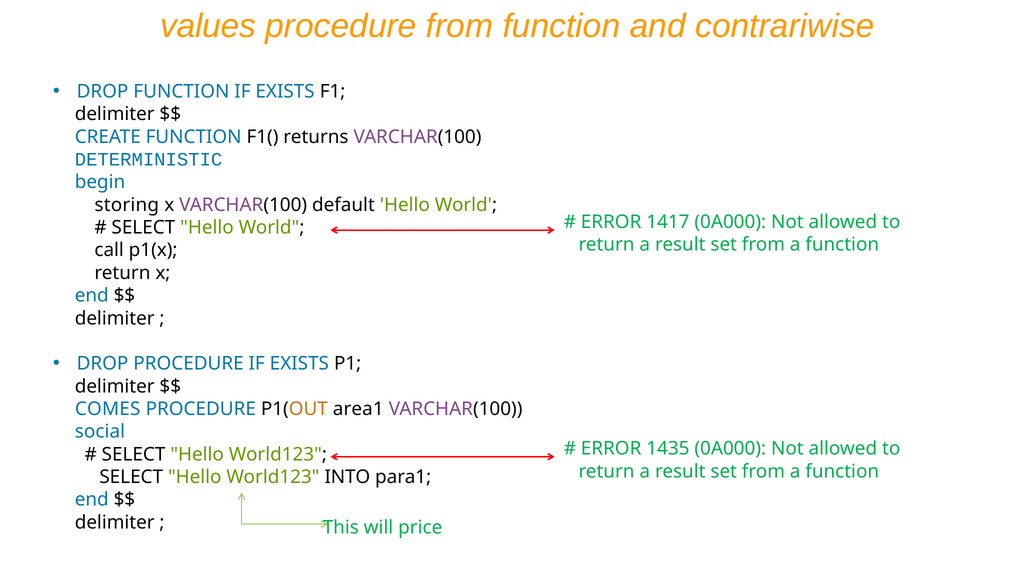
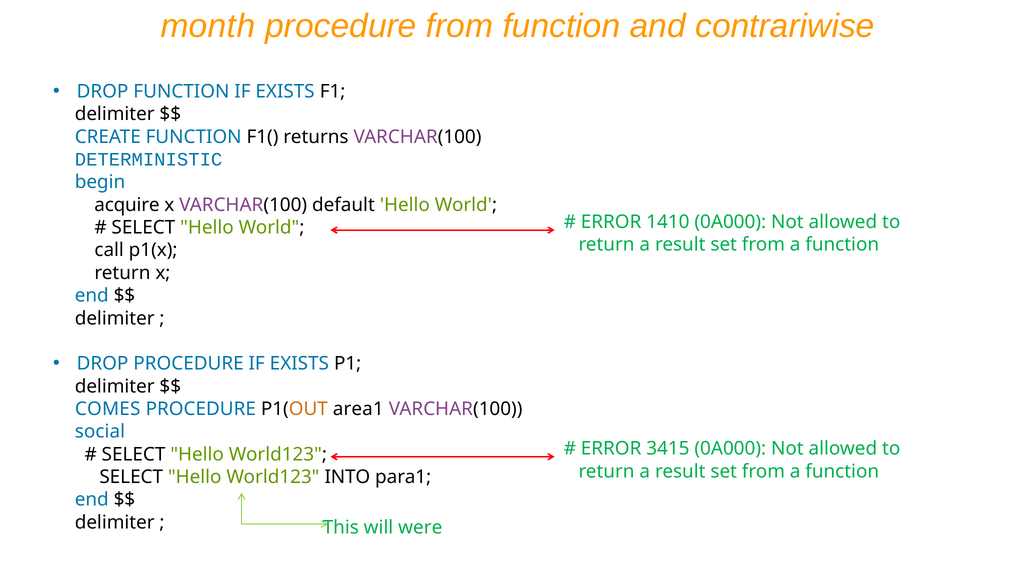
values: values -> month
storing: storing -> acquire
1417: 1417 -> 1410
1435: 1435 -> 3415
price: price -> were
